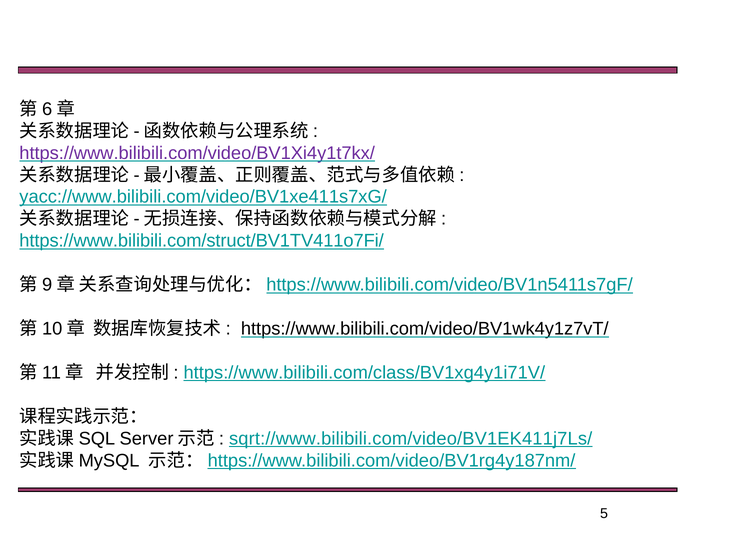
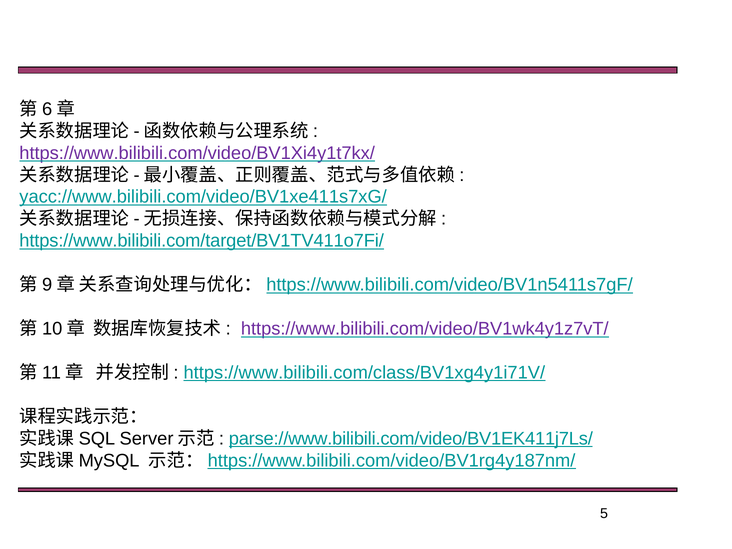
https://www.bilibili.com/struct/BV1TV411o7Fi/: https://www.bilibili.com/struct/BV1TV411o7Fi/ -> https://www.bilibili.com/target/BV1TV411o7Fi/
https://www.bilibili.com/video/BV1wk4y1z7vT/ colour: black -> purple
sqrt://www.bilibili.com/video/BV1EK411j7Ls/: sqrt://www.bilibili.com/video/BV1EK411j7Ls/ -> parse://www.bilibili.com/video/BV1EK411j7Ls/
